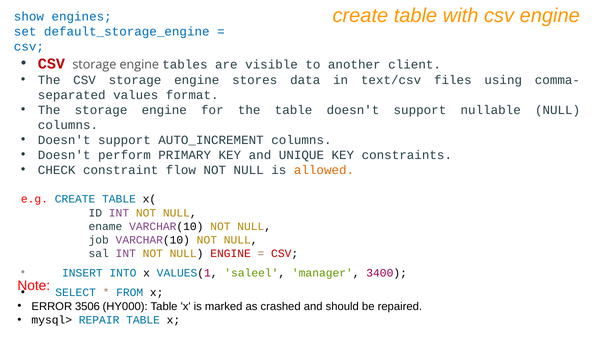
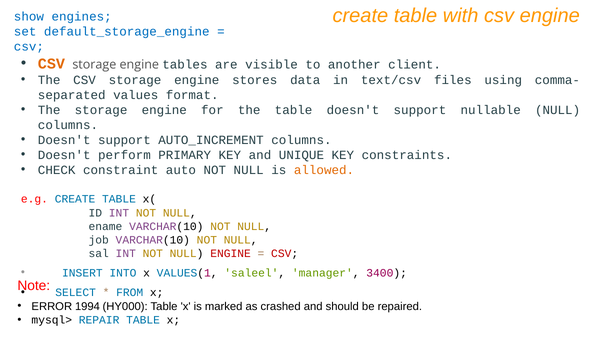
CSV at (51, 64) colour: red -> orange
flow: flow -> auto
3506: 3506 -> 1994
